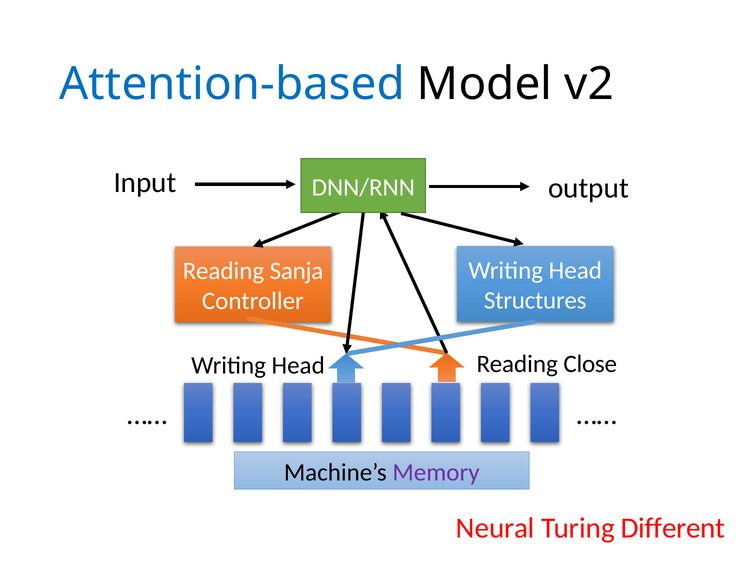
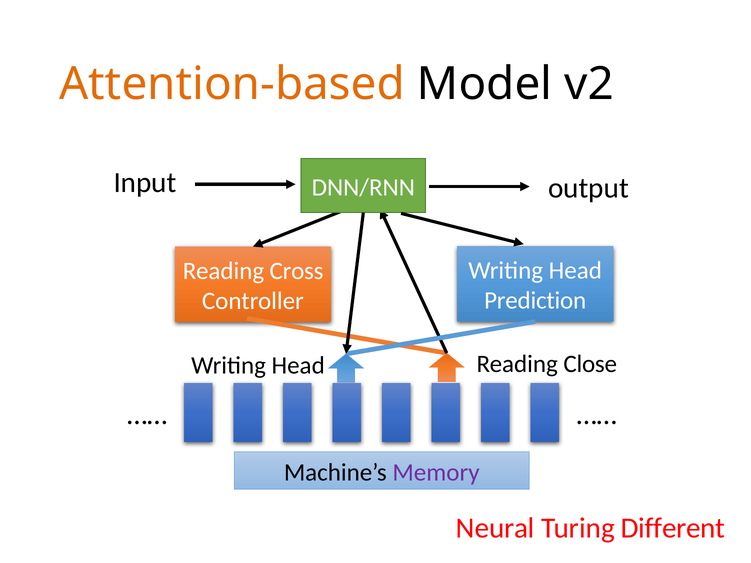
Attention-based colour: blue -> orange
Sanja: Sanja -> Cross
Structures: Structures -> Prediction
